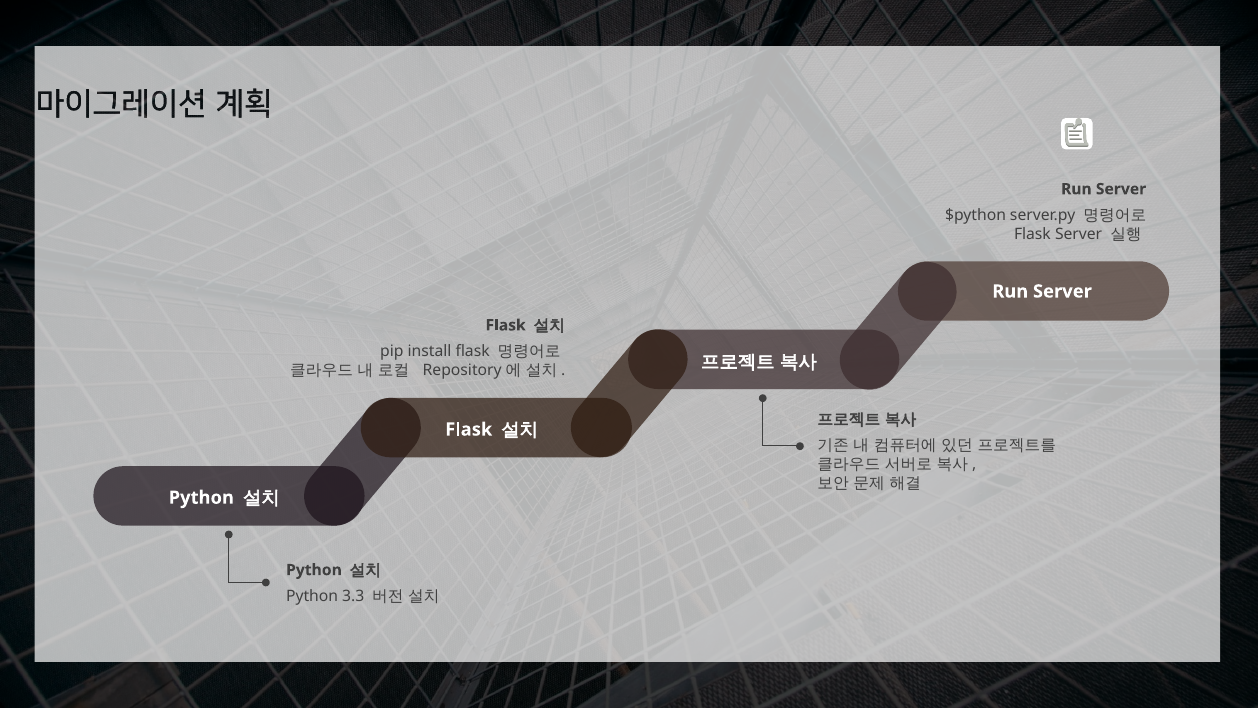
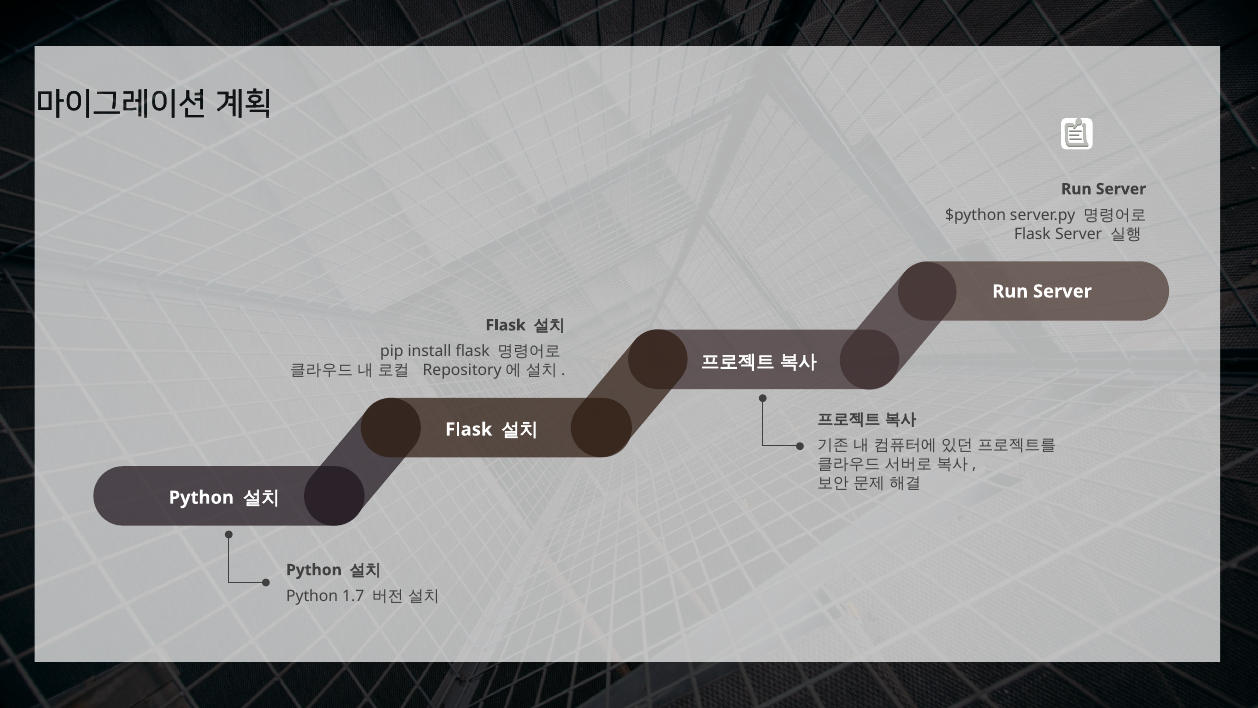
3.3: 3.3 -> 1.7
